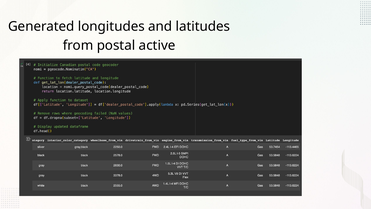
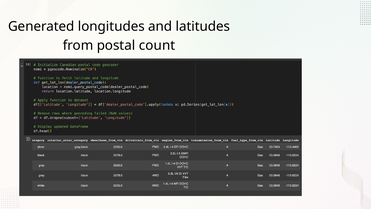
active: active -> count
